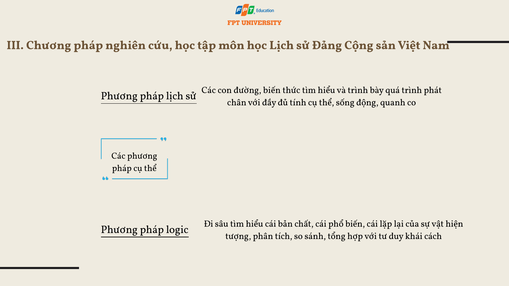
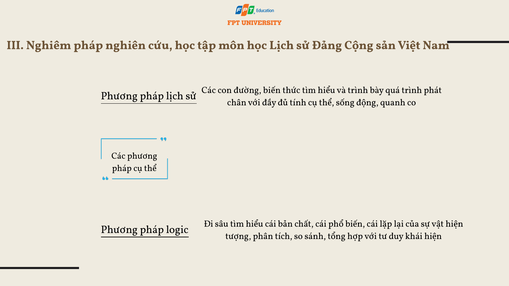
Chương: Chương -> Nghiêm
khái cách: cách -> hiện
